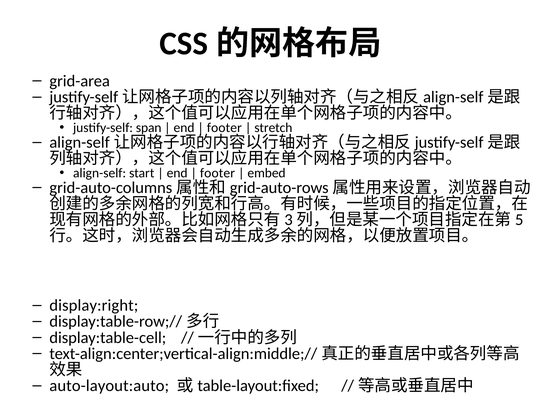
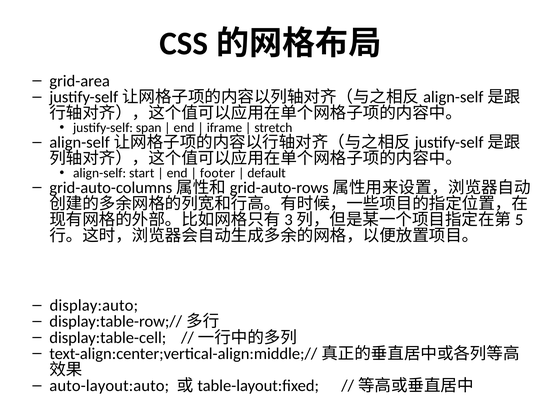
footer at (224, 128): footer -> iframe
embed: embed -> default
display:right: display:right -> display:auto
